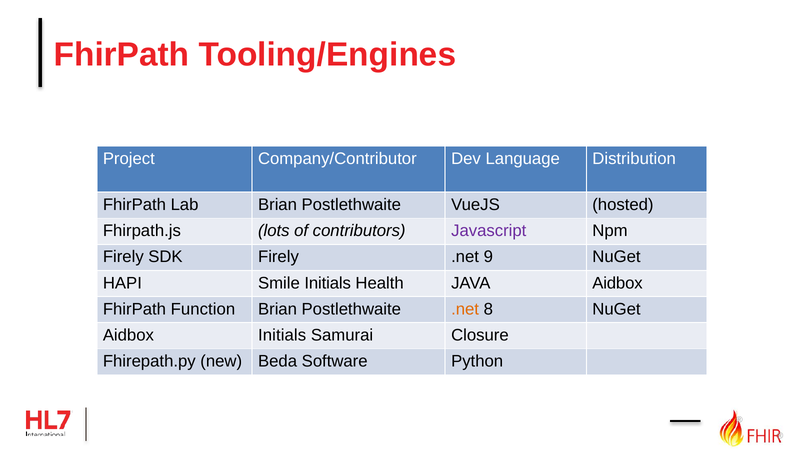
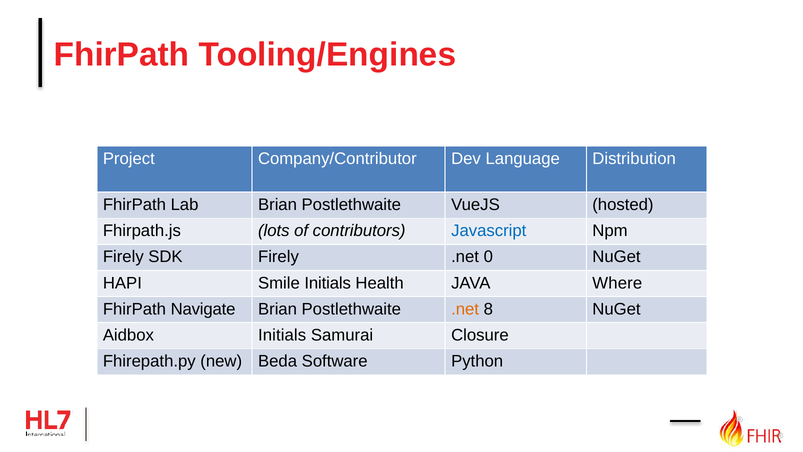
Javascript colour: purple -> blue
9: 9 -> 0
JAVA Aidbox: Aidbox -> Where
Function: Function -> Navigate
